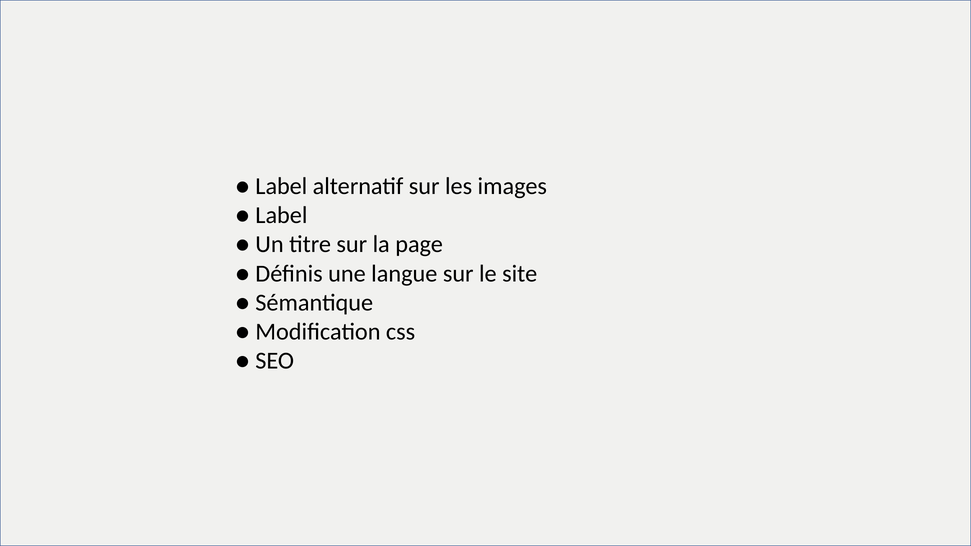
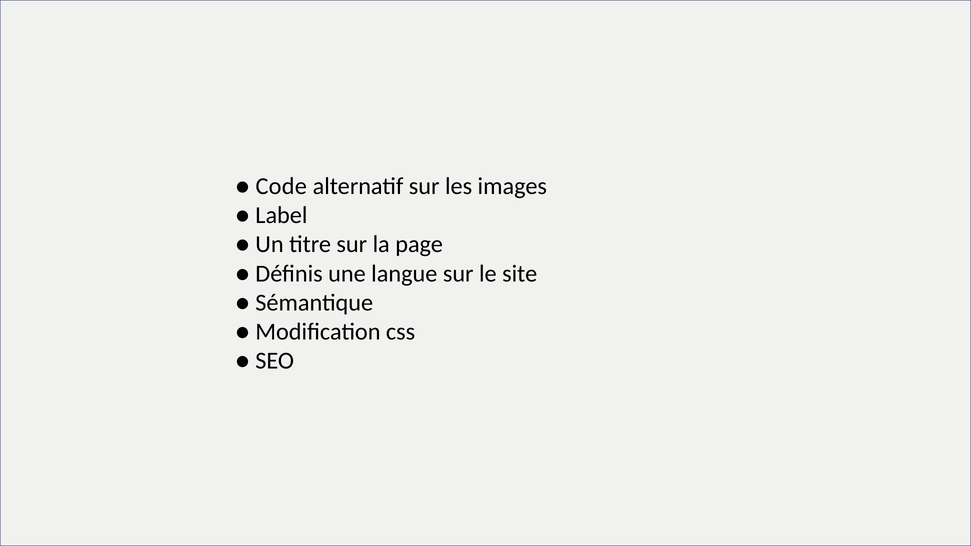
Label at (281, 186): Label -> Code
